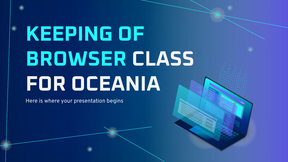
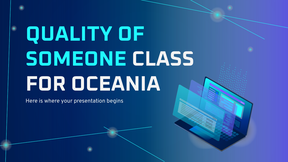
KEEPING: KEEPING -> QUALITY
BROWSER: BROWSER -> SOMEONE
